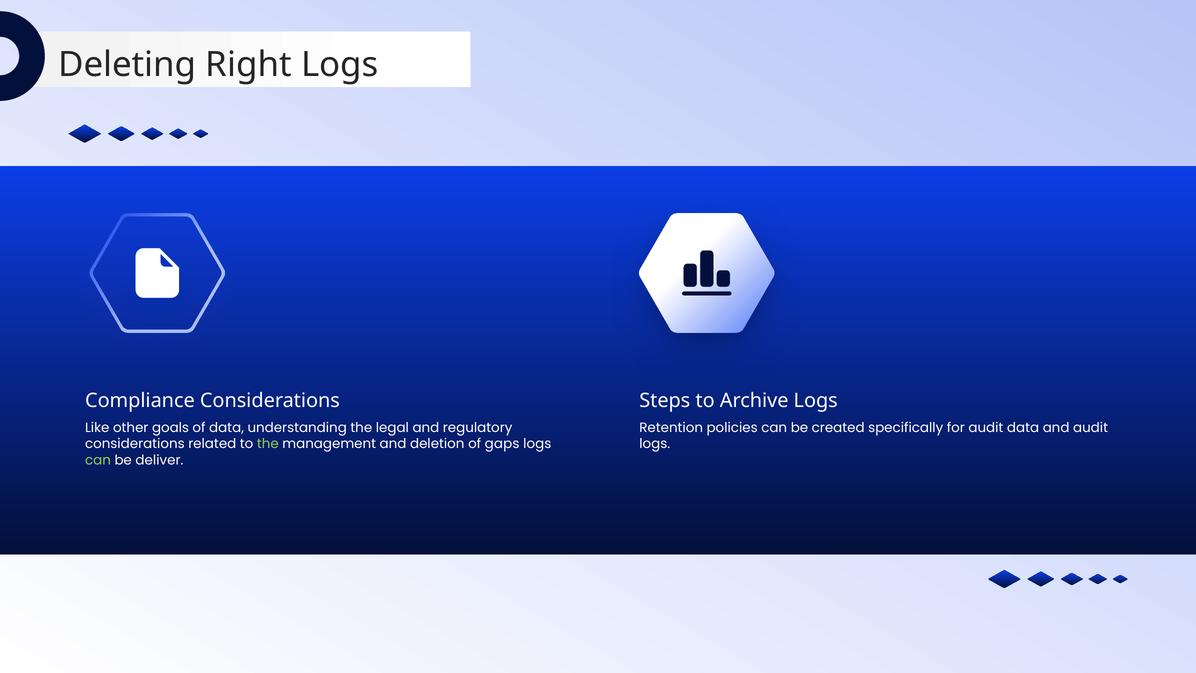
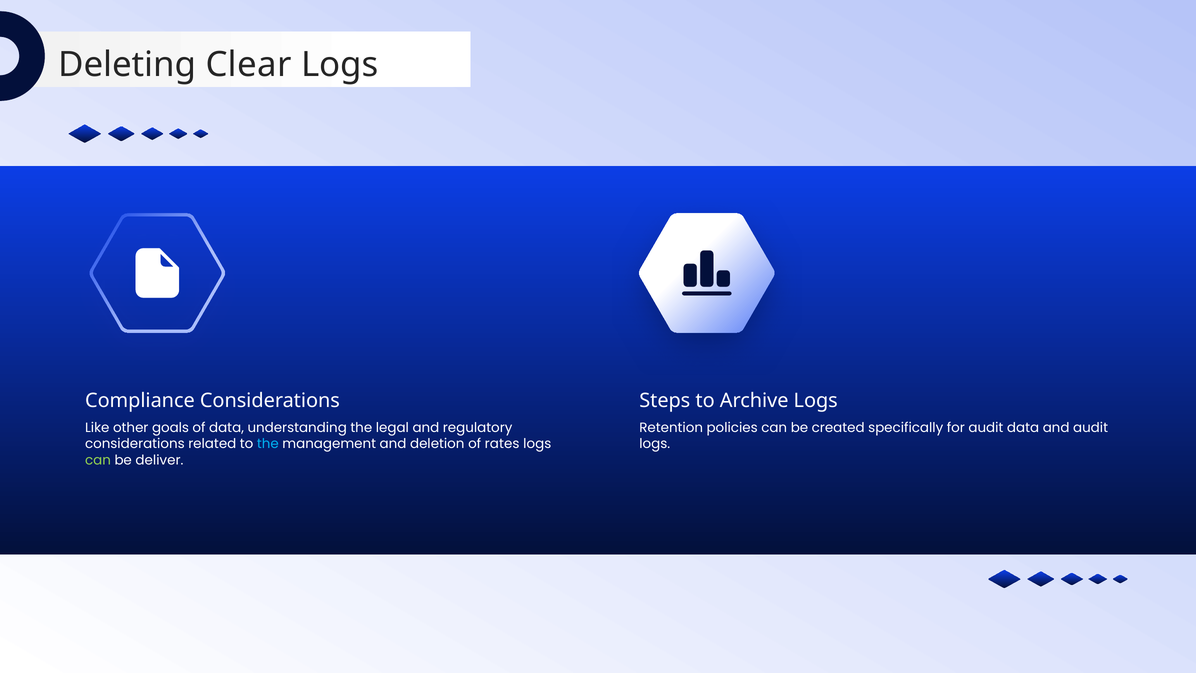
Right: Right -> Clear
the at (268, 444) colour: light green -> light blue
gaps: gaps -> rates
